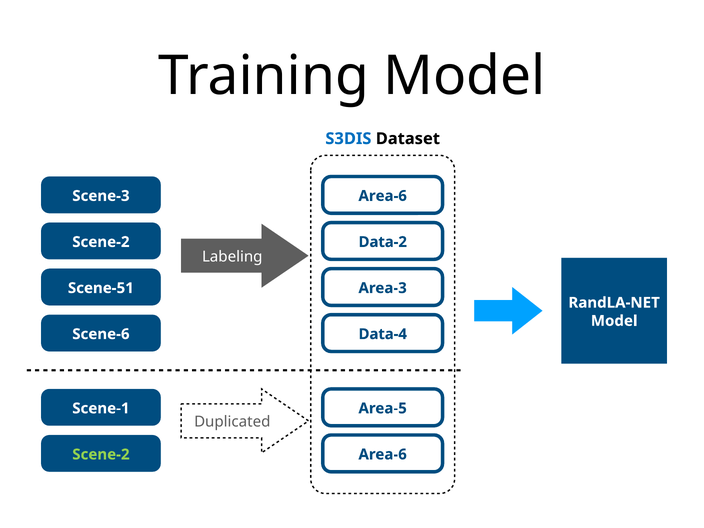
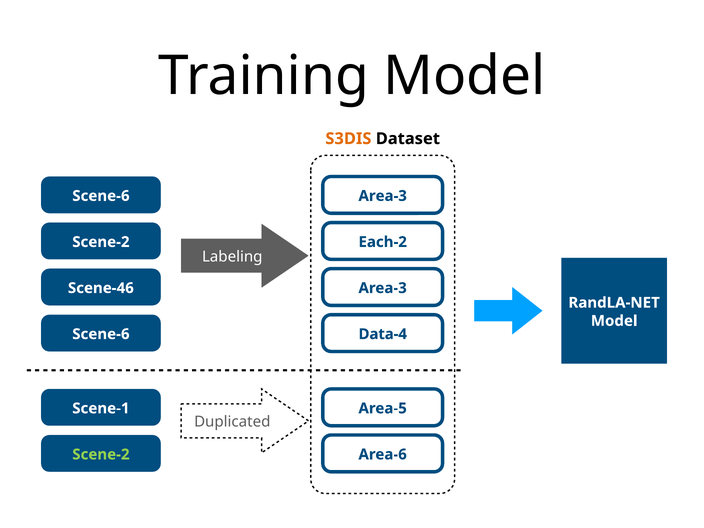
S3DIS colour: blue -> orange
Scene-3 at (101, 196): Scene-3 -> Scene-6
Area-6 at (383, 196): Area-6 -> Area-3
Data-2: Data-2 -> Each-2
Scene-51: Scene-51 -> Scene-46
